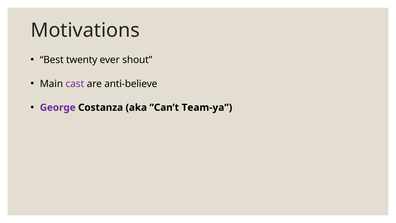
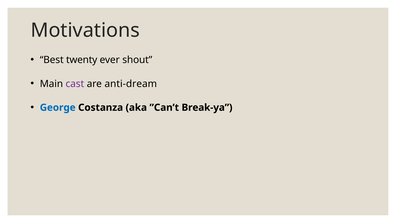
anti-believe: anti-believe -> anti-dream
George colour: purple -> blue
Team-ya: Team-ya -> Break-ya
